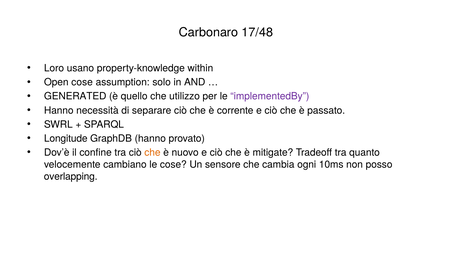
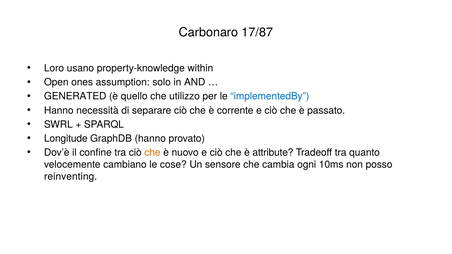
17/48: 17/48 -> 17/87
Open cose: cose -> ones
implementedBy colour: purple -> blue
mitigate: mitigate -> attribute
overlapping: overlapping -> reinventing
